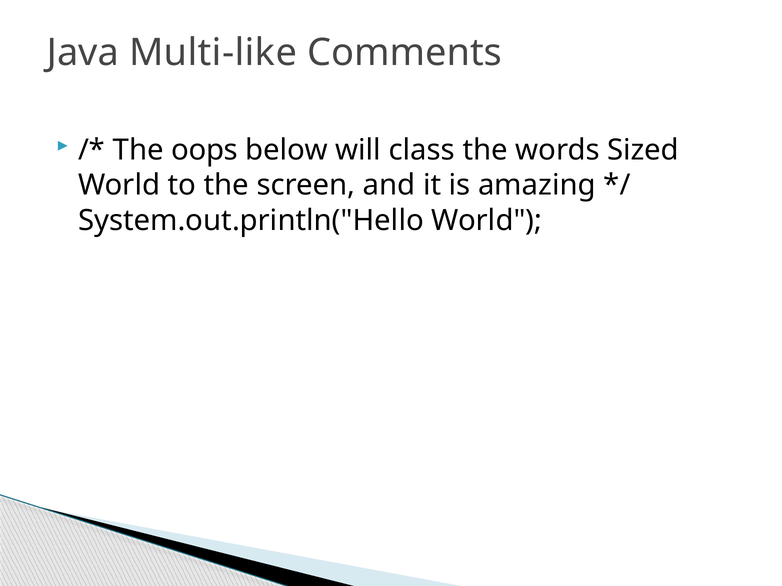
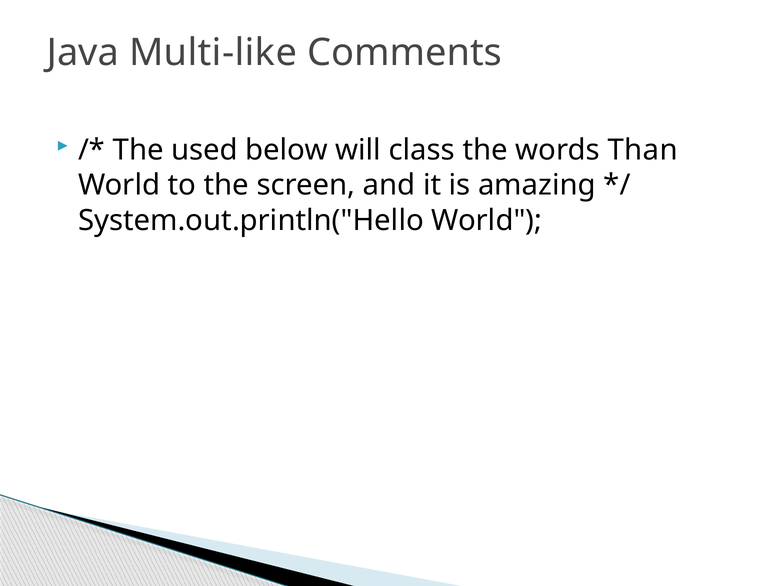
oops: oops -> used
Sized: Sized -> Than
